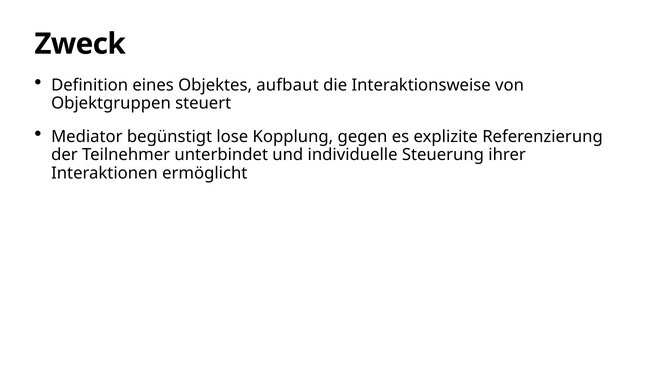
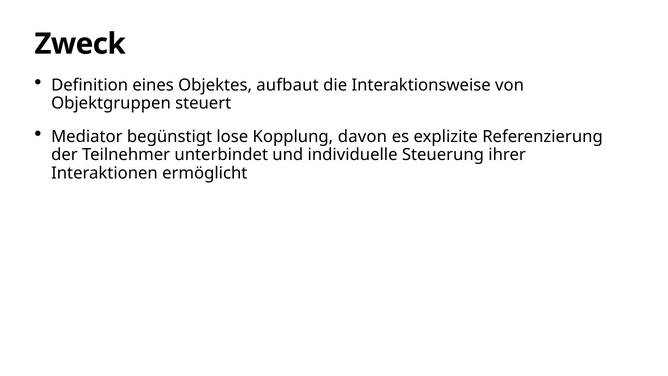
gegen: gegen -> davon
